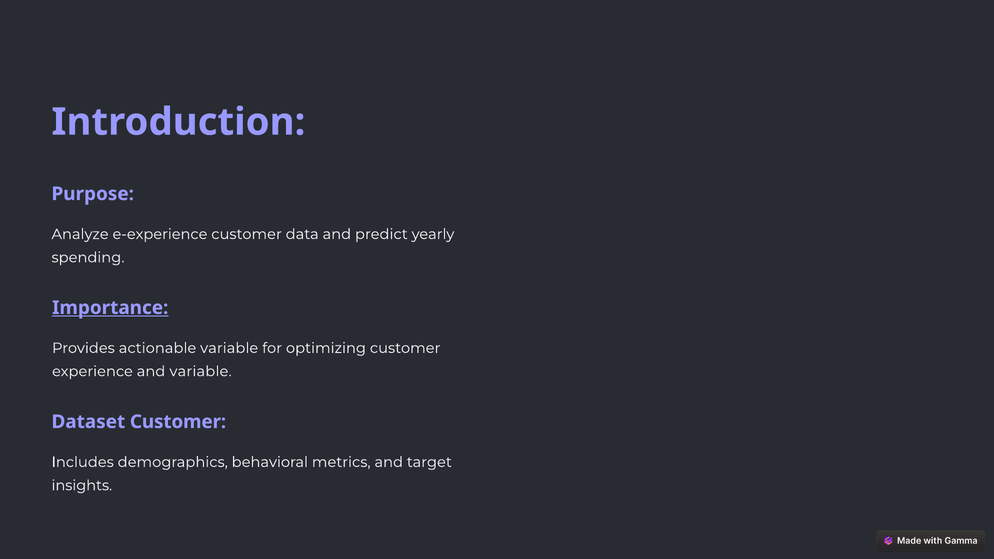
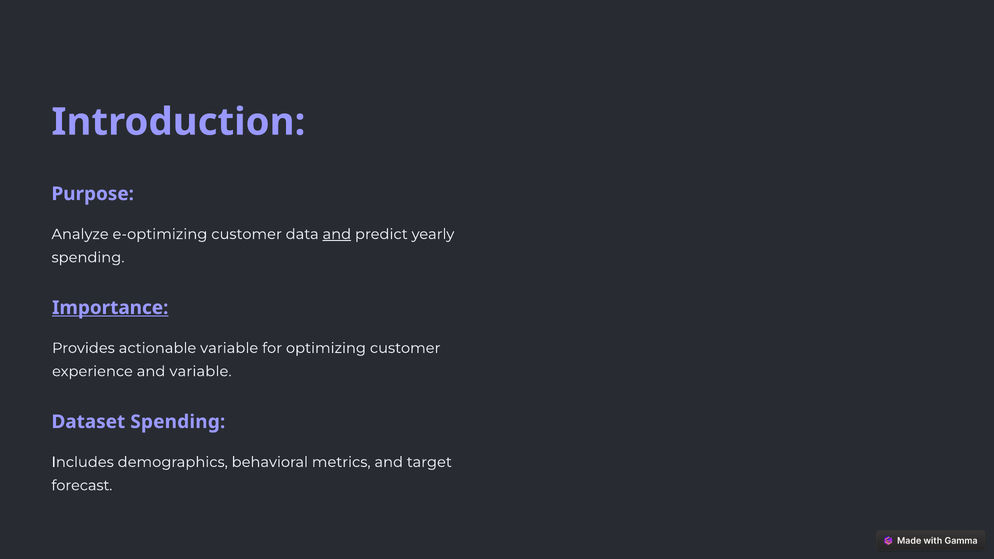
e-experience: e-experience -> e-optimizing
and at (337, 234) underline: none -> present
Dataset Customer: Customer -> Spending
insights: insights -> forecast
